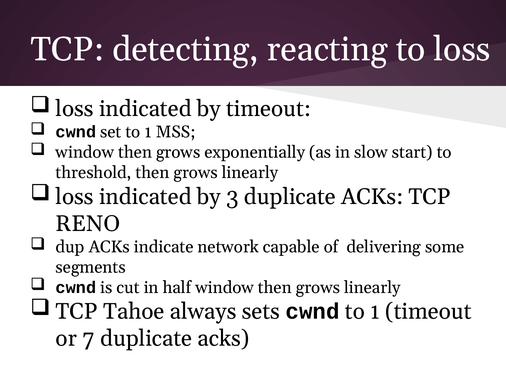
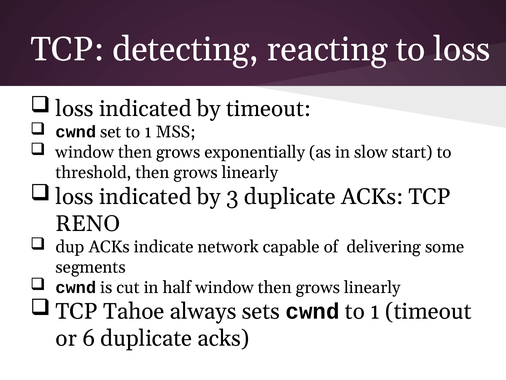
7: 7 -> 6
